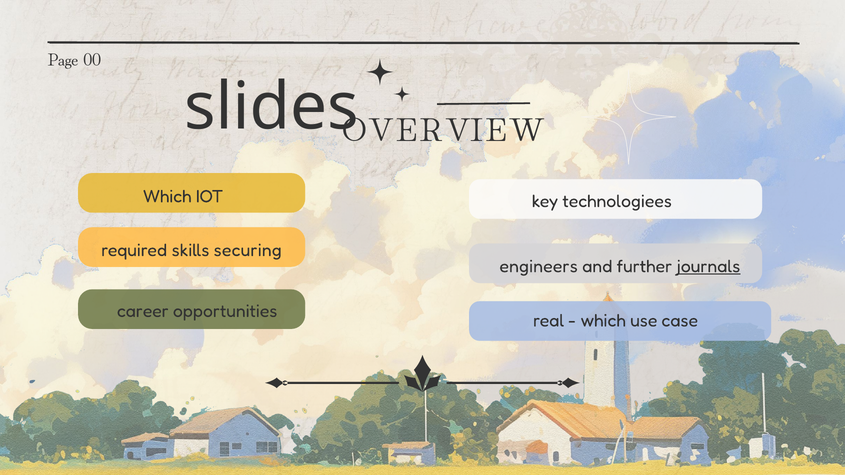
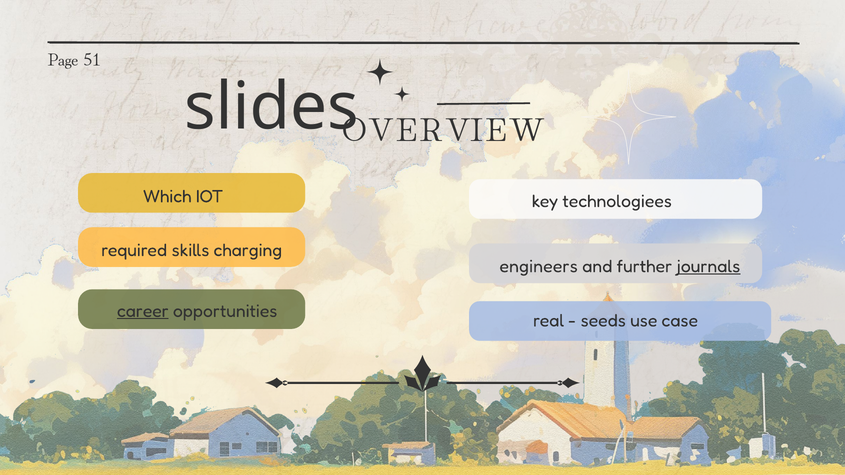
00: 00 -> 51
securing: securing -> charging
career underline: none -> present
which at (603, 321): which -> seeds
